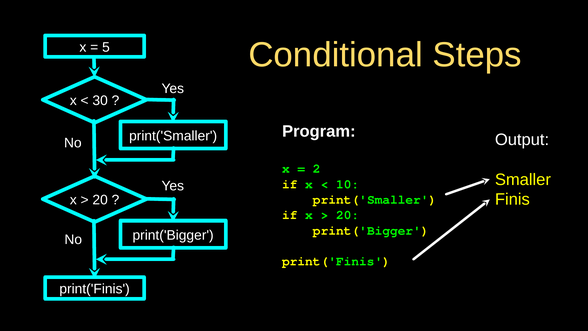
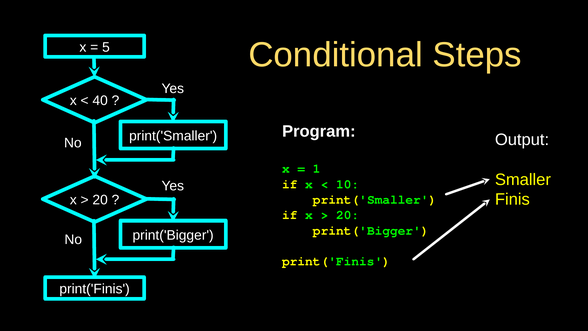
30: 30 -> 40
2: 2 -> 1
